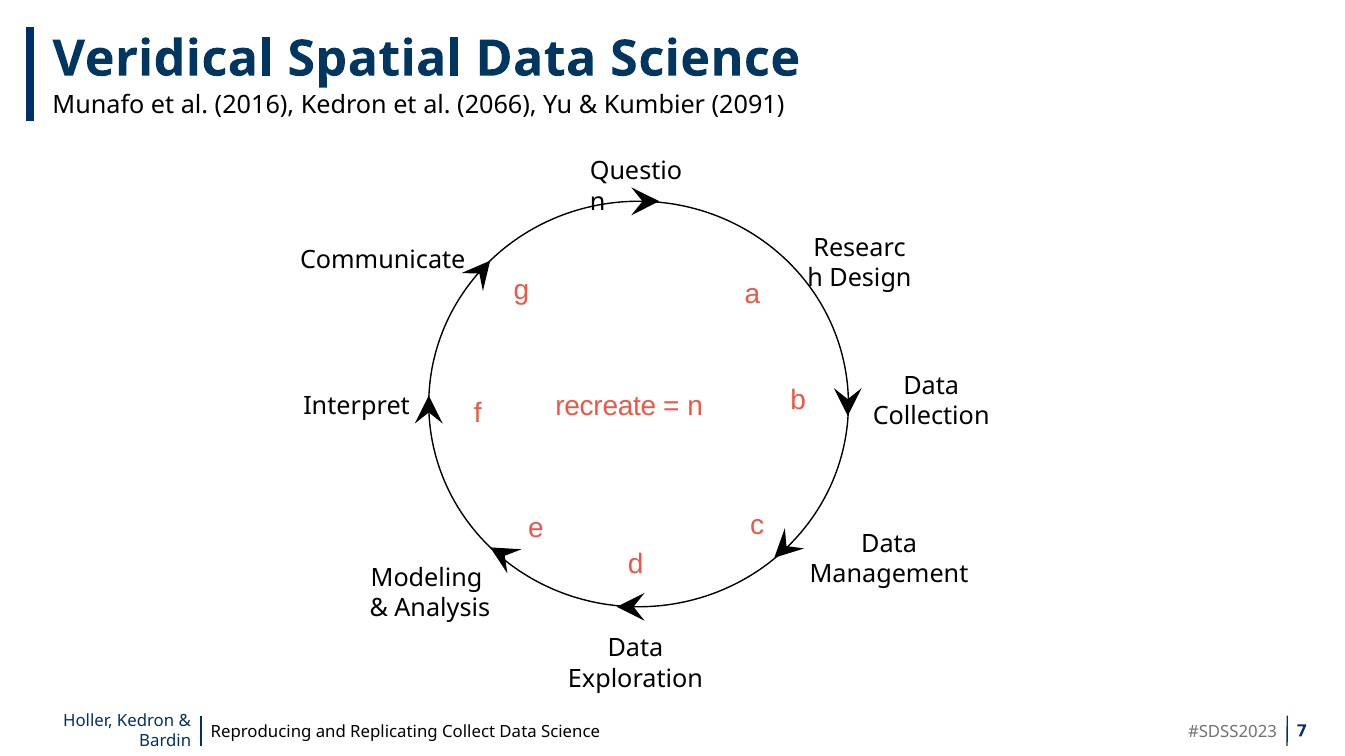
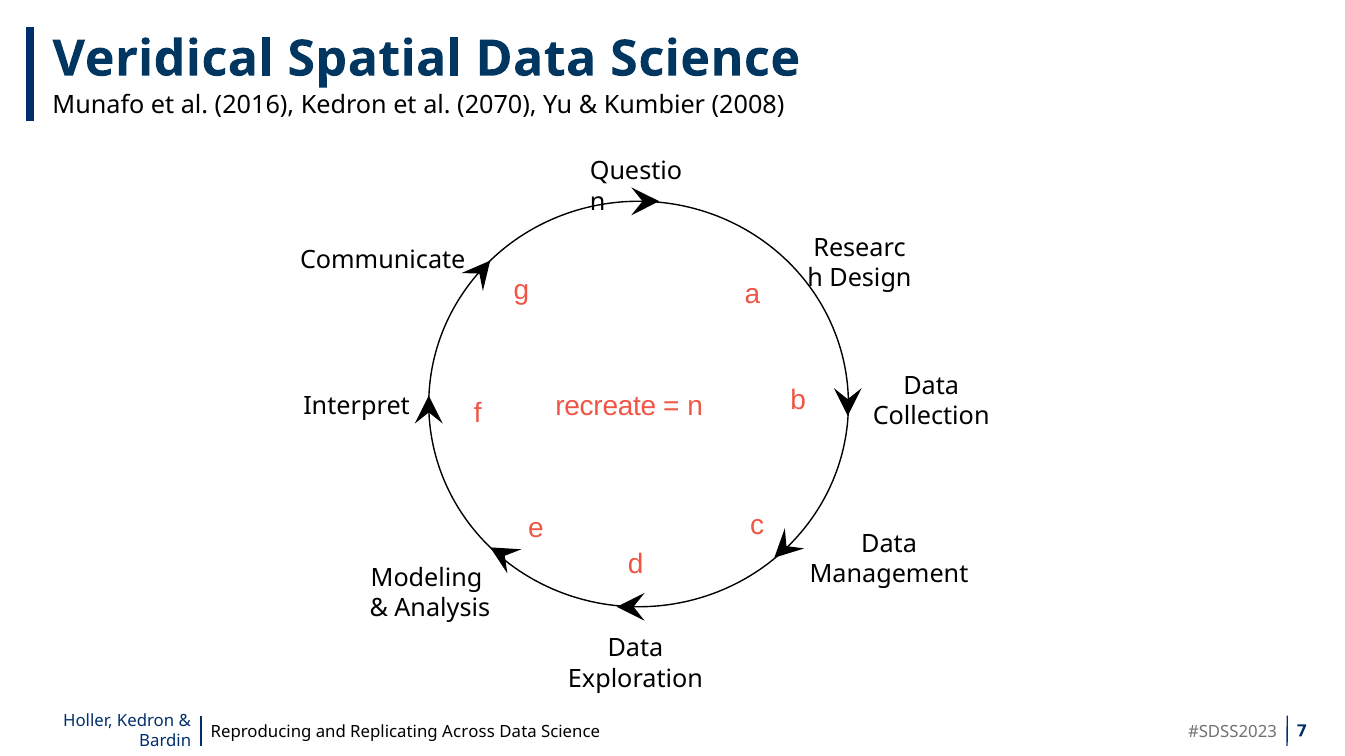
2066: 2066 -> 2070
2091: 2091 -> 2008
Collect: Collect -> Across
